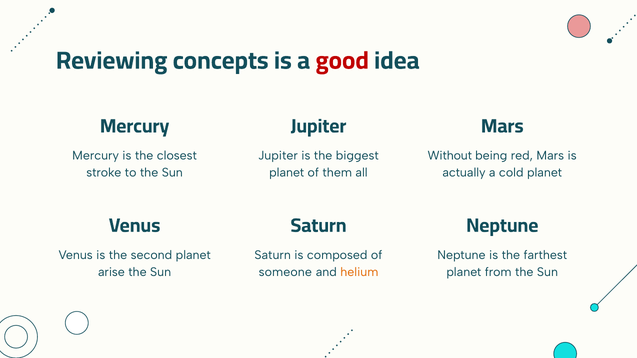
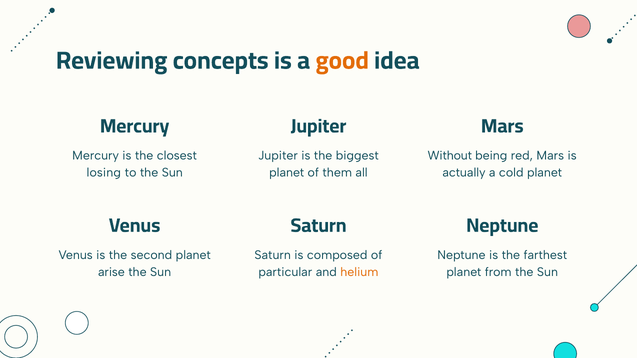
good colour: red -> orange
stroke: stroke -> losing
someone: someone -> particular
